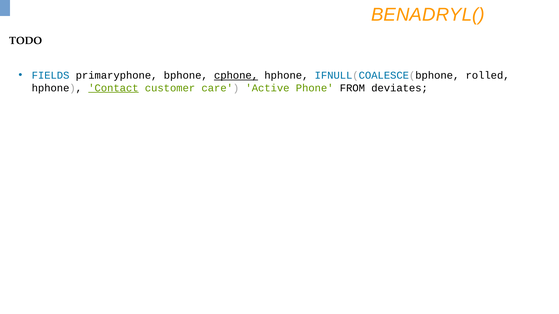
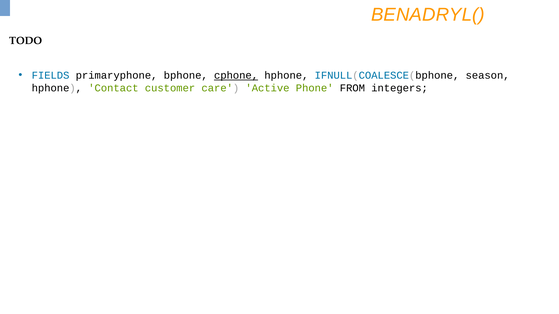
rolled: rolled -> season
Contact underline: present -> none
deviates: deviates -> integers
